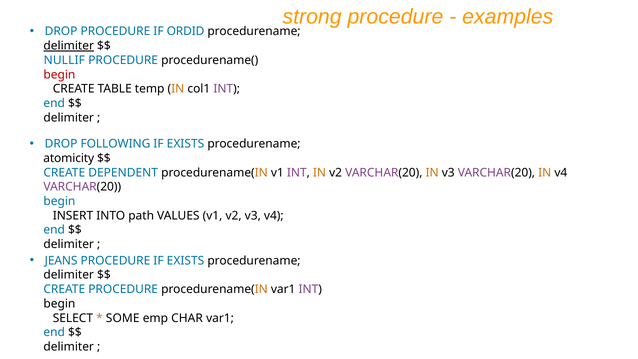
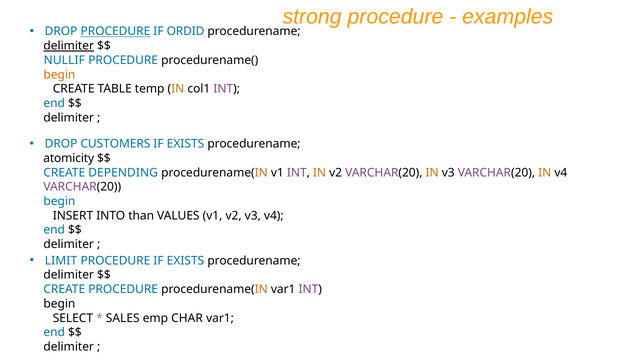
PROCEDURE at (115, 32) underline: none -> present
begin at (59, 75) colour: red -> orange
FOLLOWING: FOLLOWING -> CUSTOMERS
DEPENDENT: DEPENDENT -> DEPENDING
path: path -> than
JEANS: JEANS -> LIMIT
SOME: SOME -> SALES
